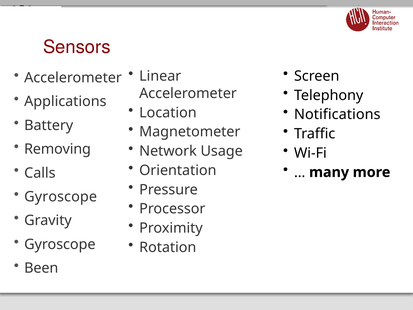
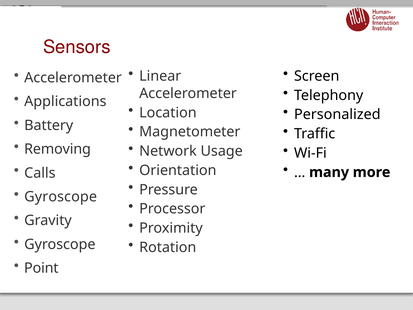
Notifications: Notifications -> Personalized
Been: Been -> Point
